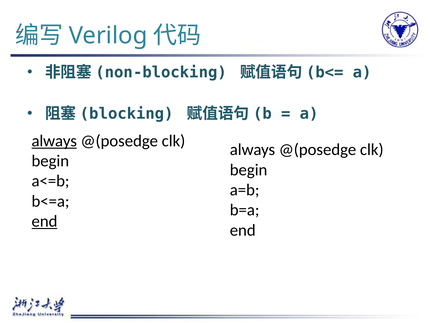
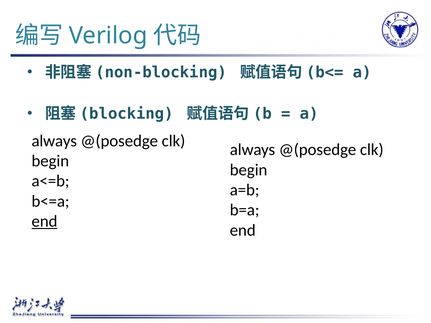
always at (54, 141) underline: present -> none
